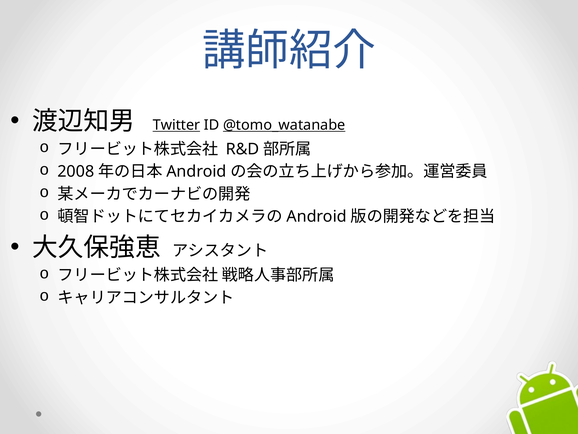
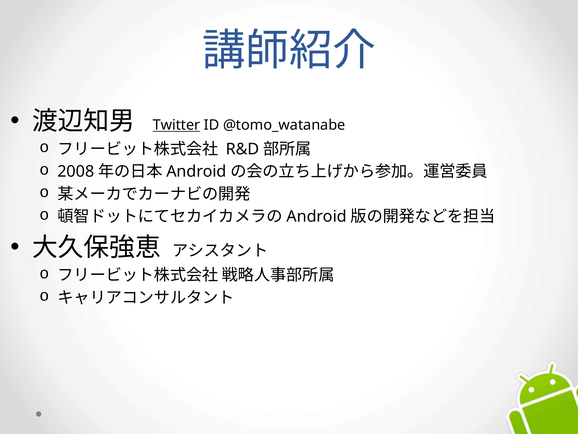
@tomo_watanabe underline: present -> none
